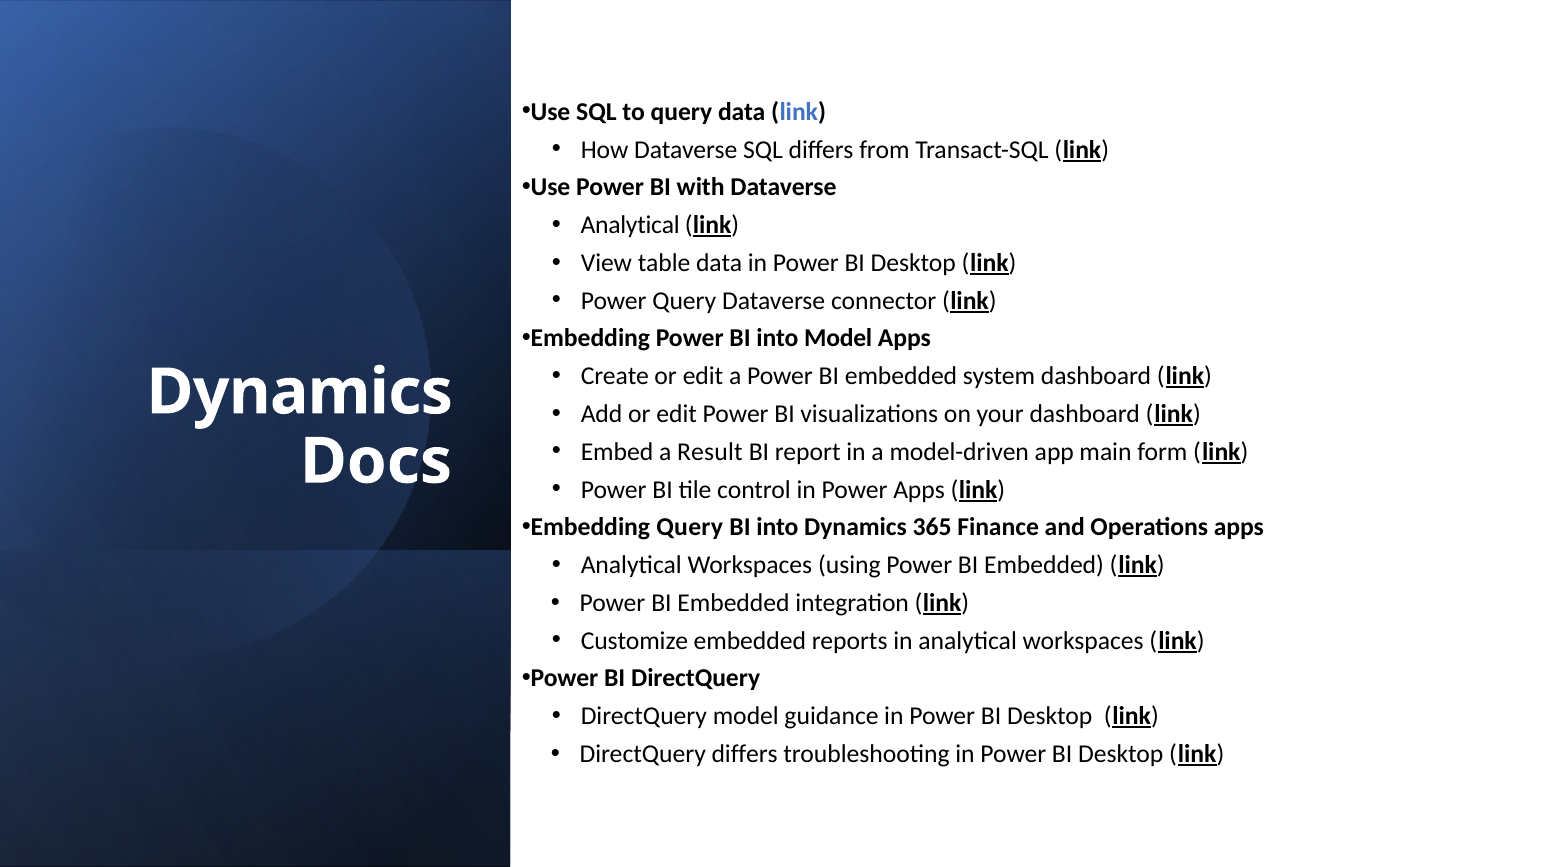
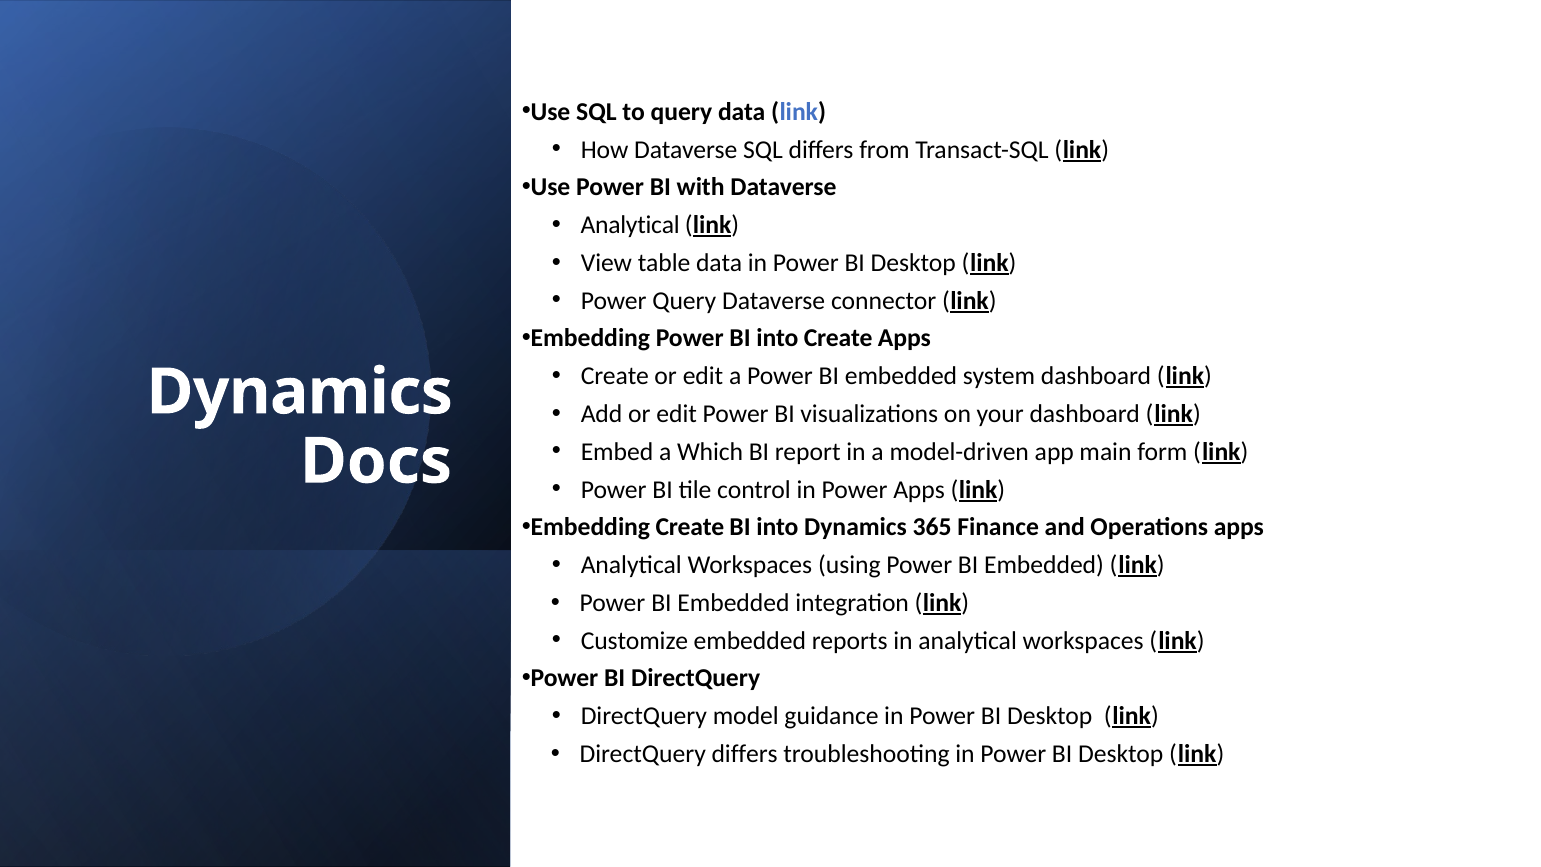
into Model: Model -> Create
Result: Result -> Which
Embedding Query: Query -> Create
